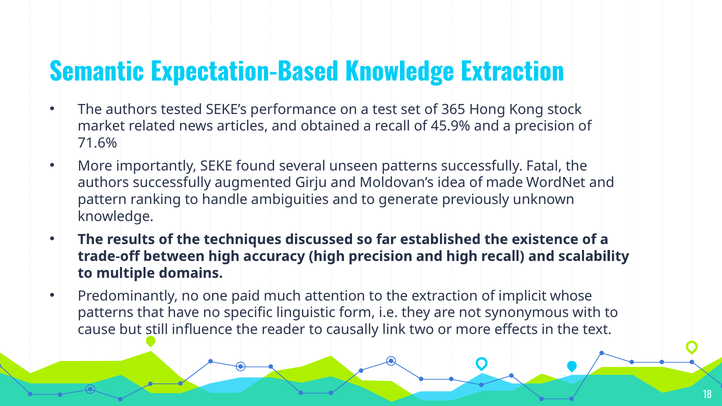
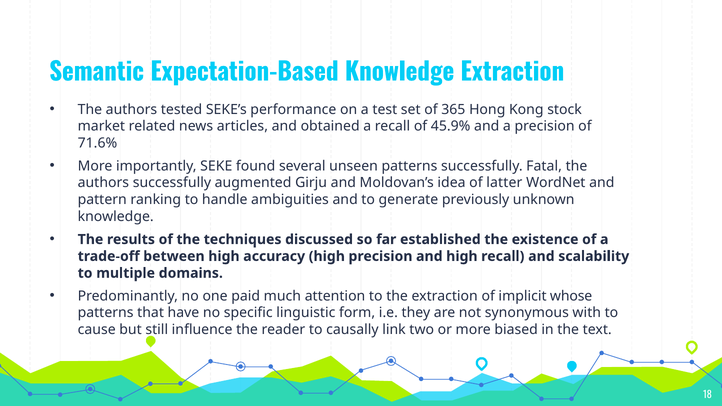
made: made -> latter
effects: effects -> biased
